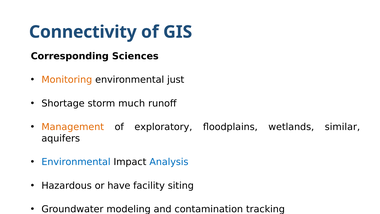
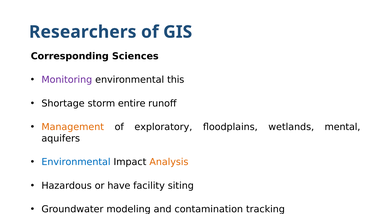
Connectivity: Connectivity -> Researchers
Monitoring colour: orange -> purple
just: just -> this
much: much -> entire
similar: similar -> mental
Analysis colour: blue -> orange
